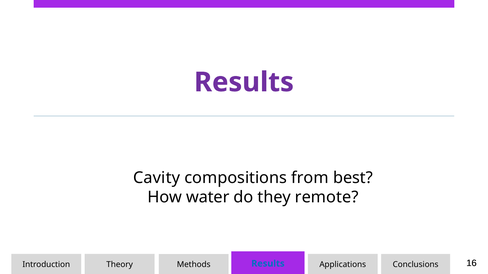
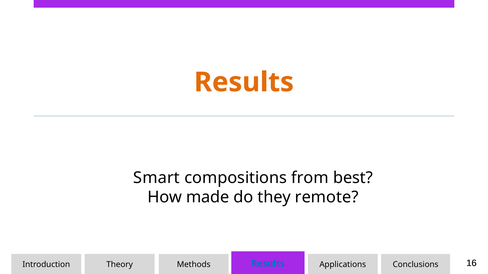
Results at (244, 82) colour: purple -> orange
Cavity: Cavity -> Smart
water: water -> made
